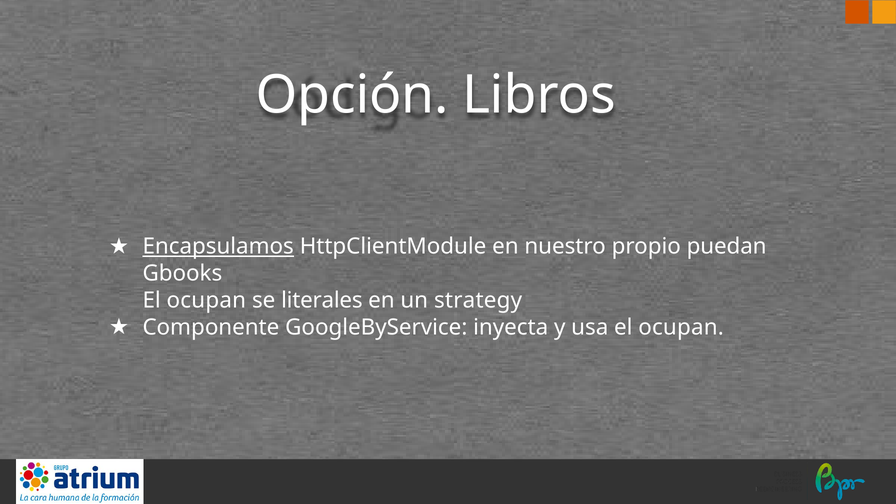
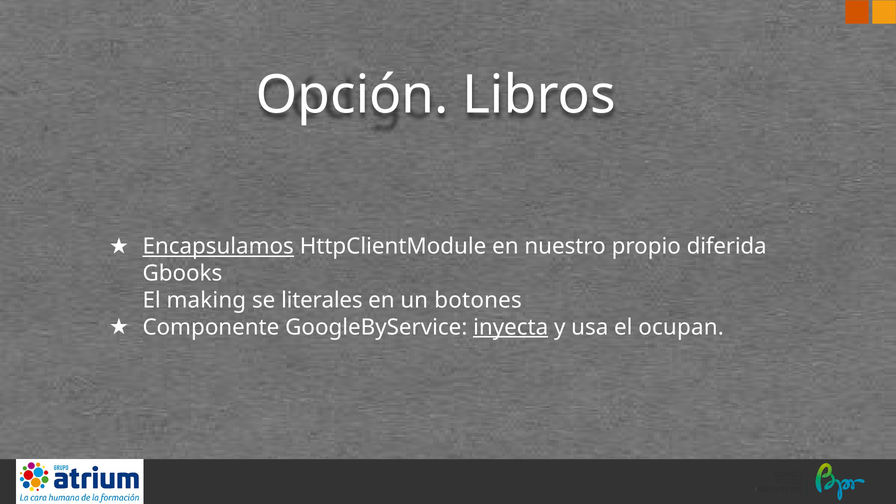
puedan: puedan -> diferida
ocupan at (206, 300): ocupan -> making
strategy: strategy -> botones
inyecta underline: none -> present
